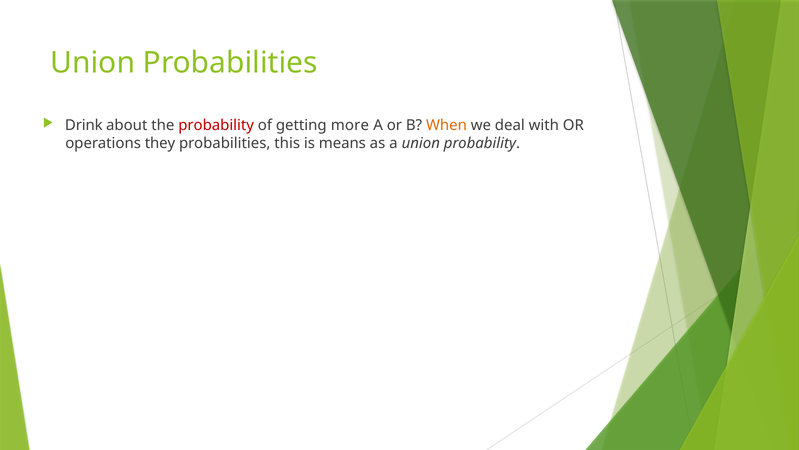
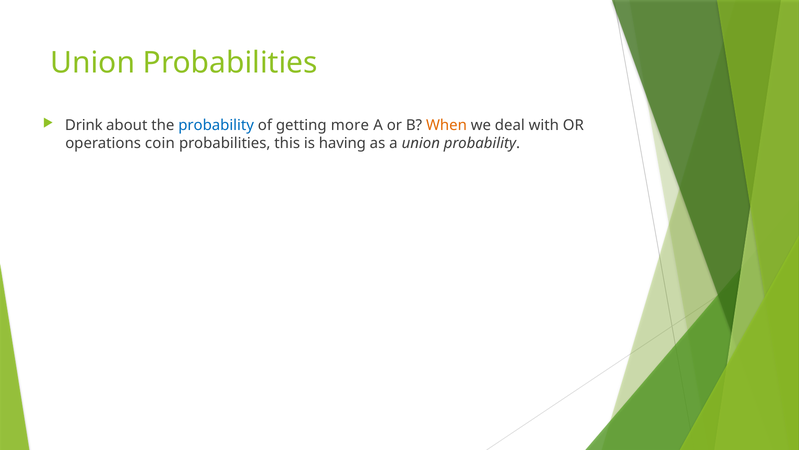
probability at (216, 125) colour: red -> blue
they: they -> coin
means: means -> having
